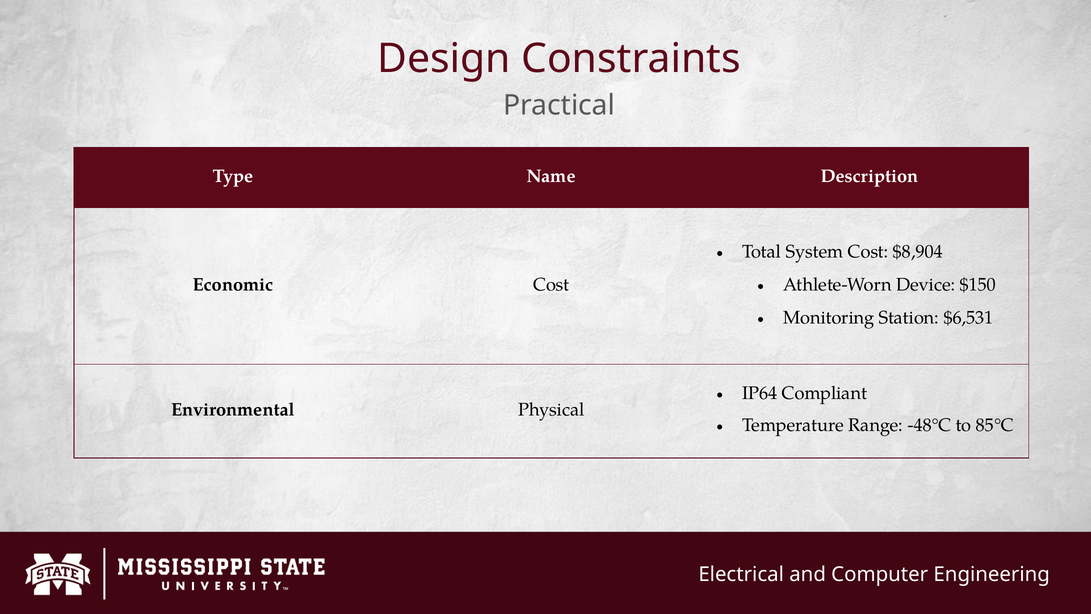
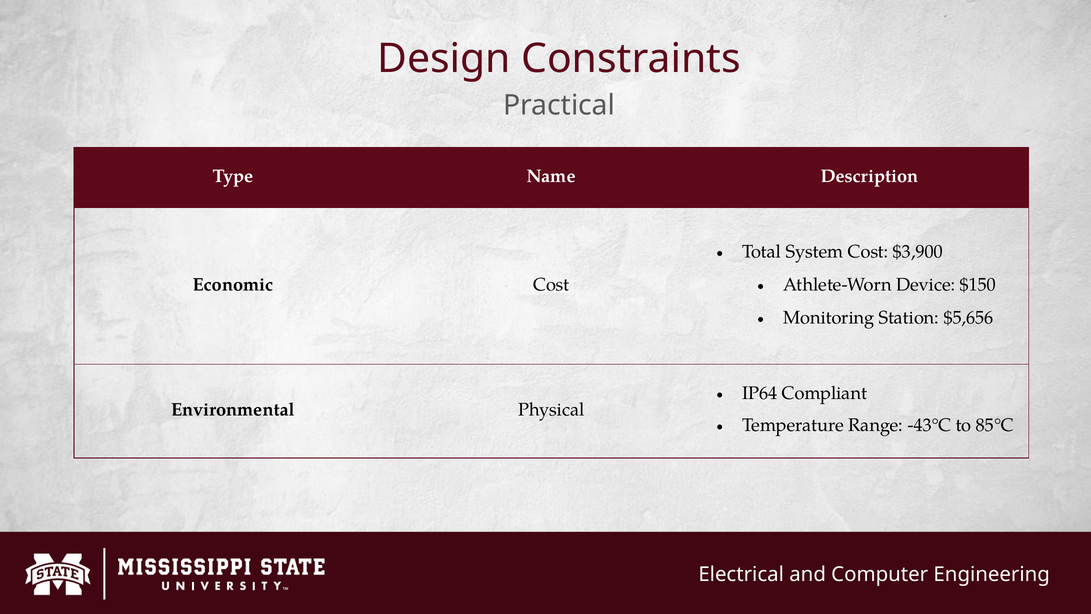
$8,904: $8,904 -> $3,900
$6,531: $6,531 -> $5,656
-48℃: -48℃ -> -43℃
